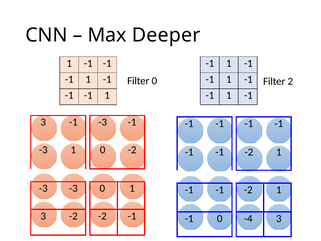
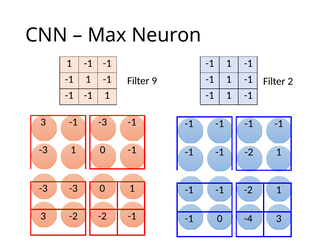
Deeper: Deeper -> Neuron
Filter 0: 0 -> 9
0 -2: -2 -> -1
